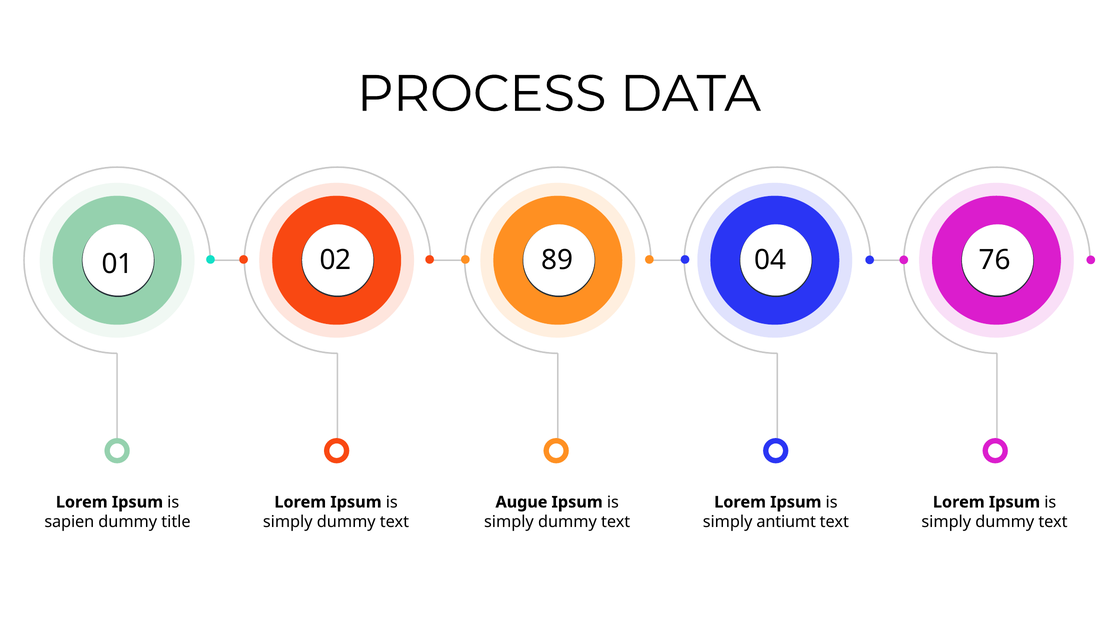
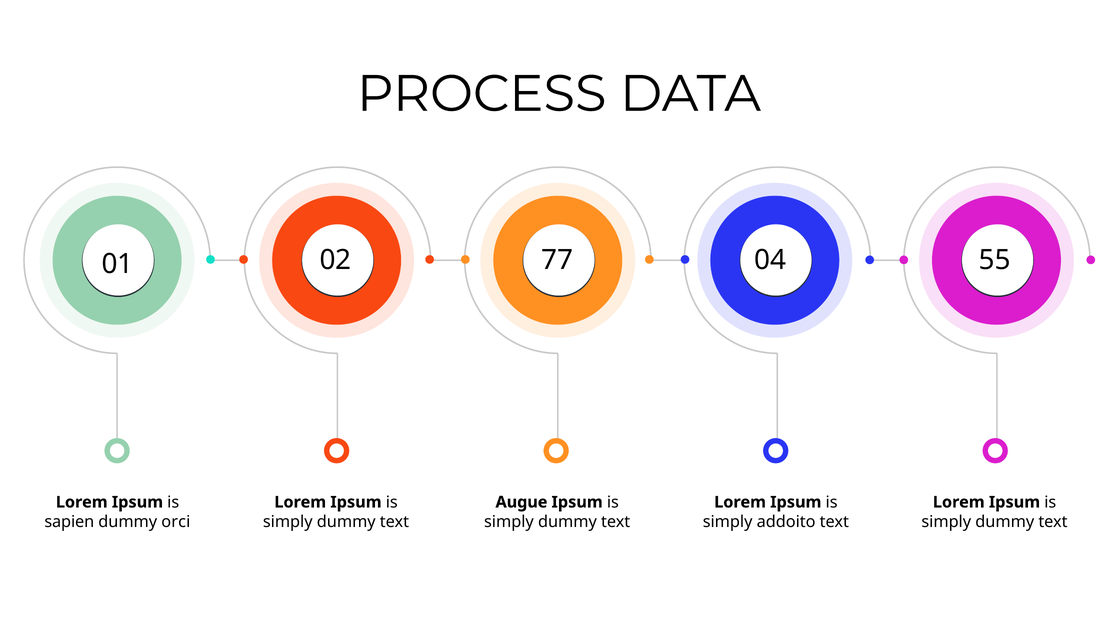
89: 89 -> 77
76: 76 -> 55
title: title -> orci
antiumt: antiumt -> addoito
